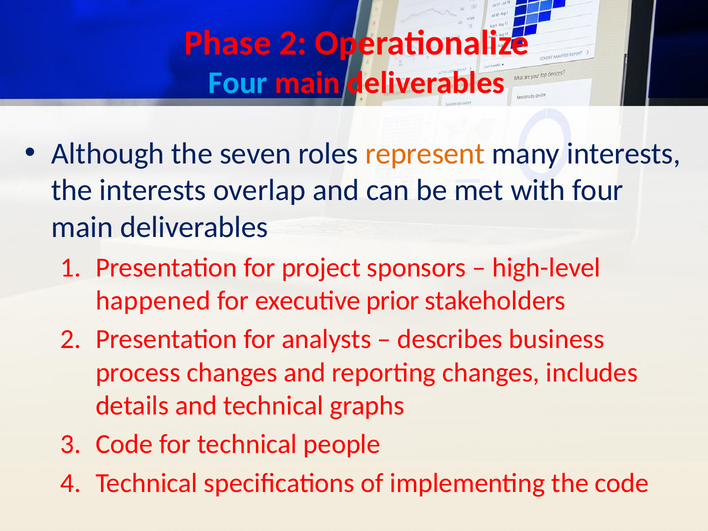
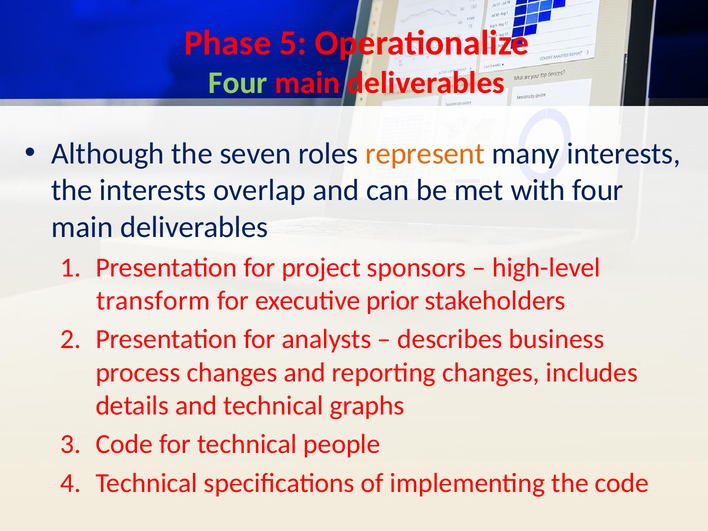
Phase 2: 2 -> 5
Four at (238, 83) colour: light blue -> light green
happened: happened -> transform
